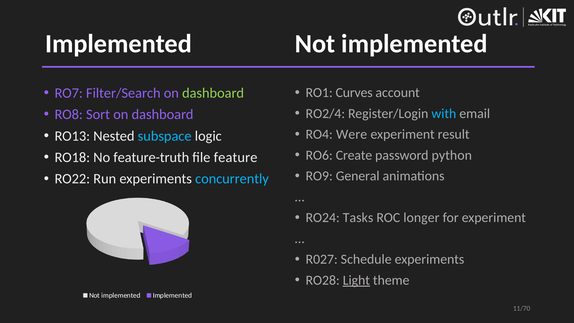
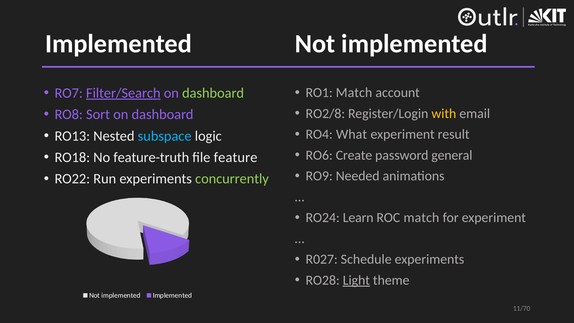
RO1 Curves: Curves -> Match
Filter/Search underline: none -> present
RO2/4: RO2/4 -> RO2/8
with colour: light blue -> yellow
Were: Were -> What
python: python -> general
General: General -> Needed
concurrently colour: light blue -> light green
Tasks: Tasks -> Learn
ROC longer: longer -> match
